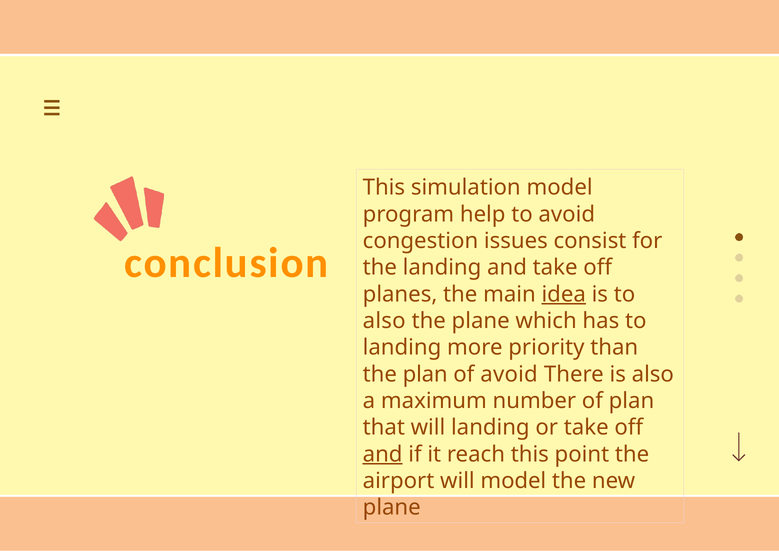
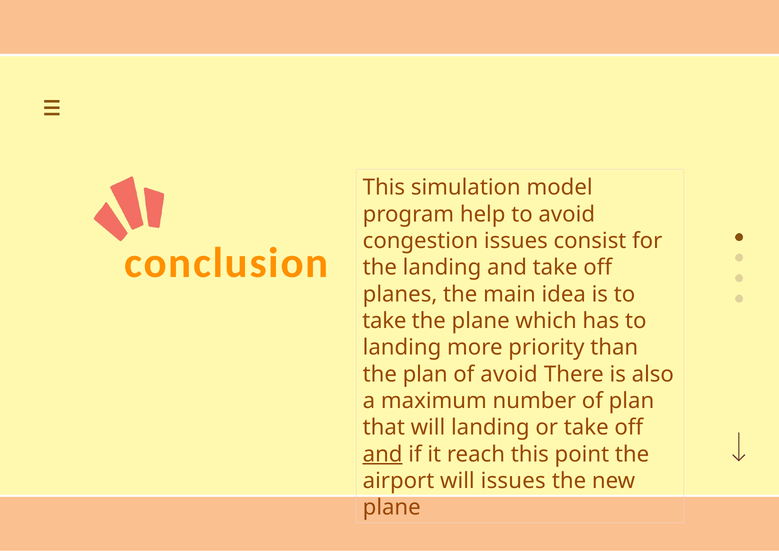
idea underline: present -> none
also at (384, 321): also -> take
will model: model -> issues
